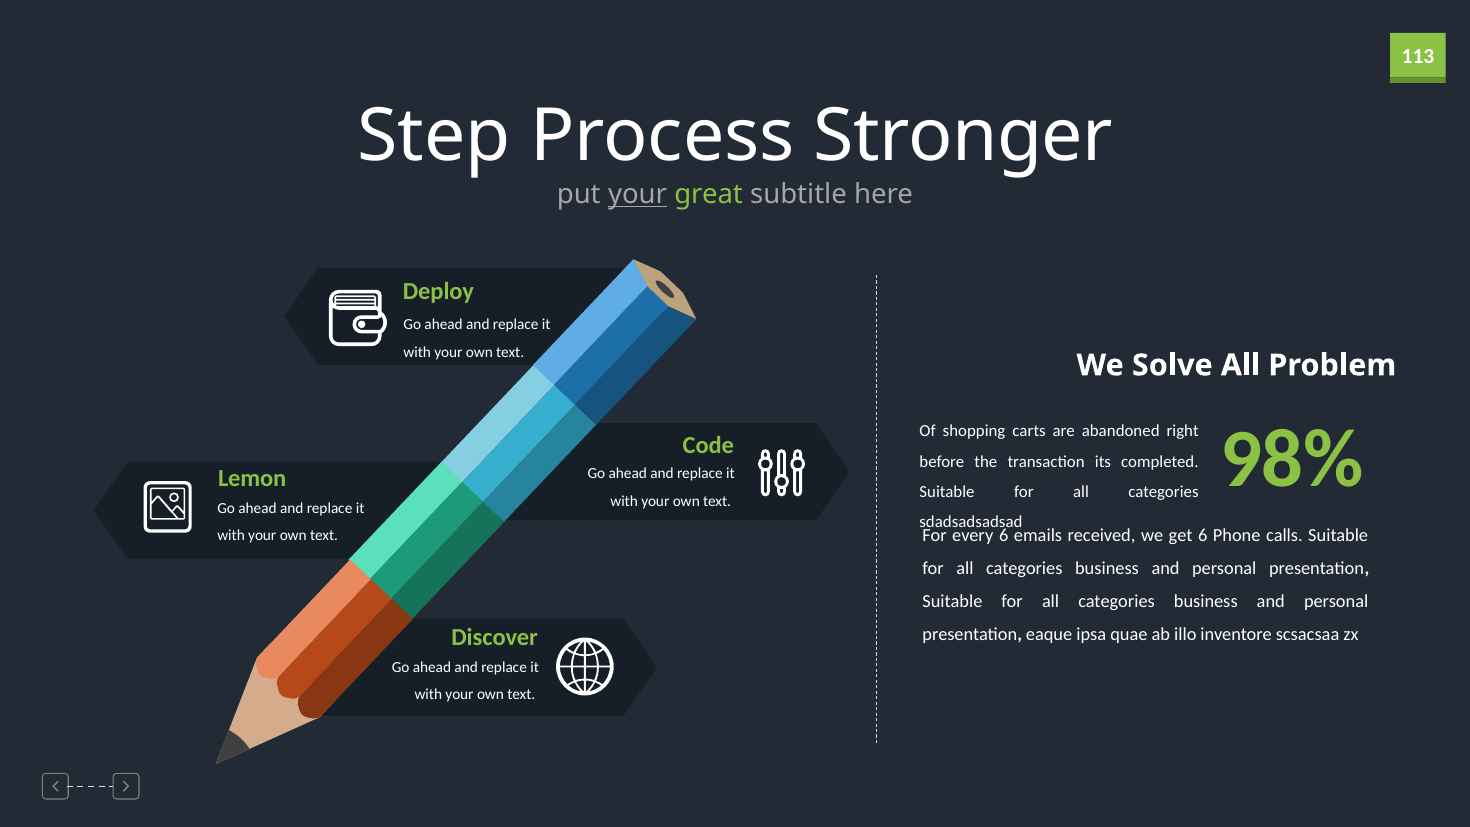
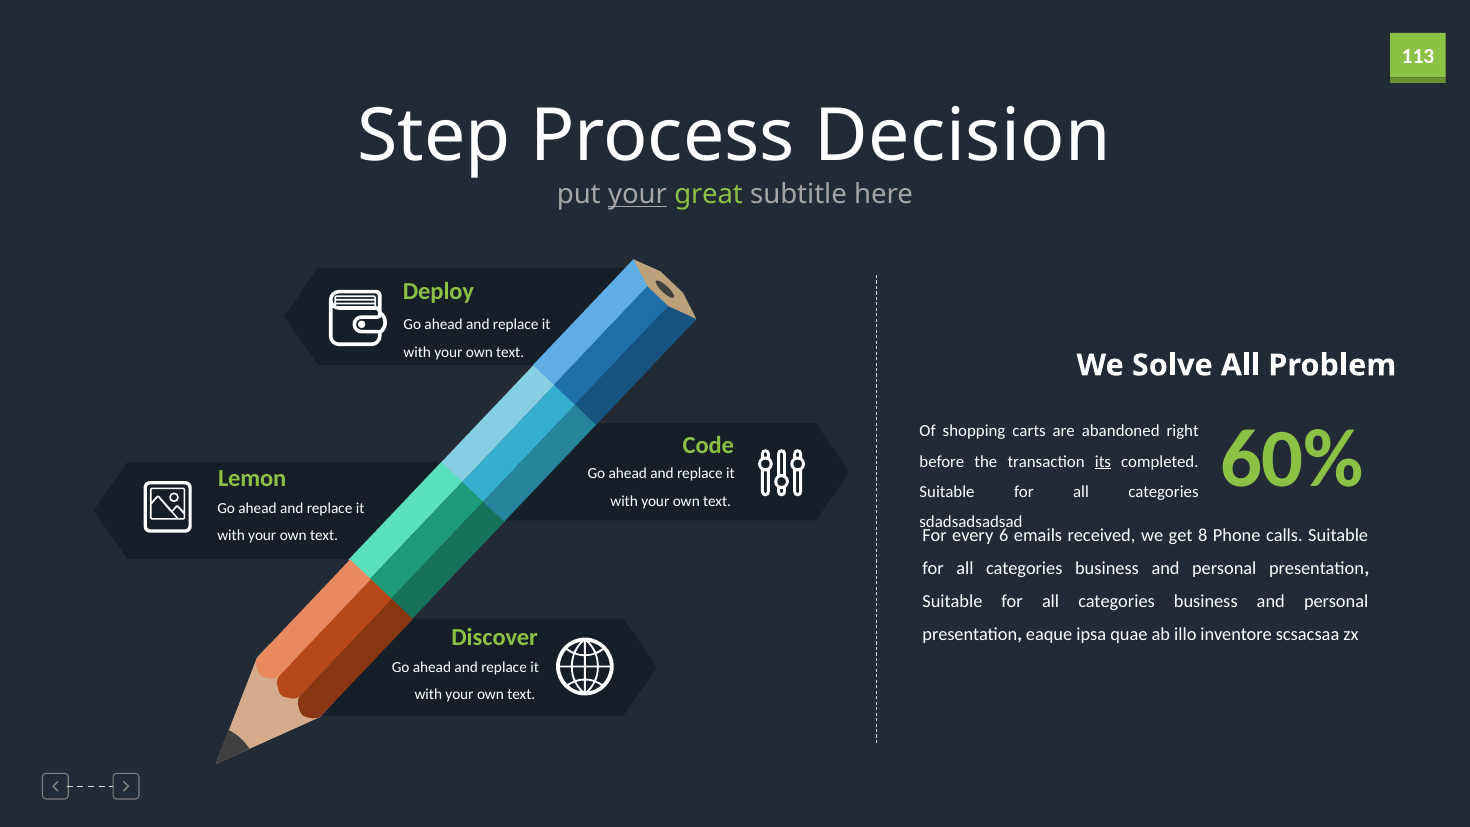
Stronger: Stronger -> Decision
98%: 98% -> 60%
its underline: none -> present
get 6: 6 -> 8
